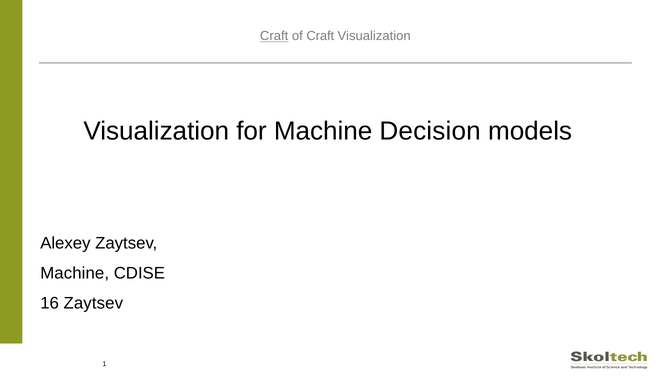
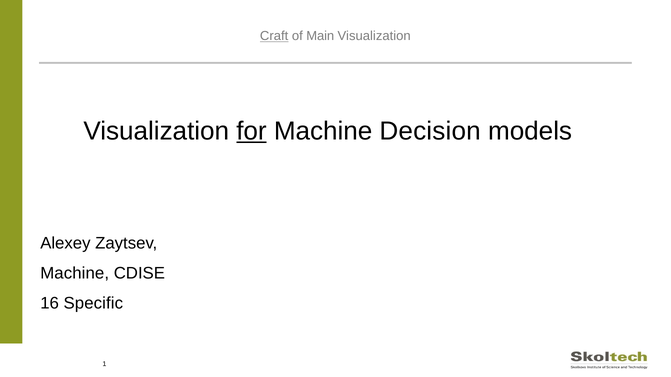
of Craft: Craft -> Main
for underline: none -> present
16 Zaytsev: Zaytsev -> Specific
